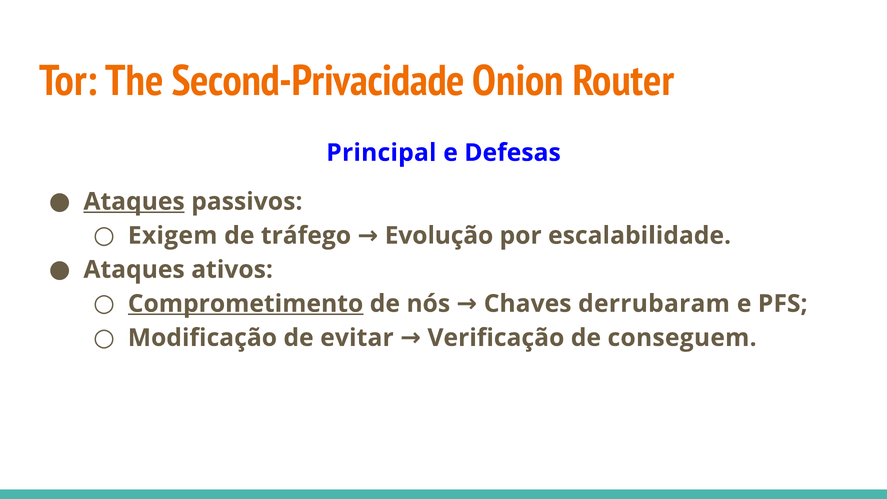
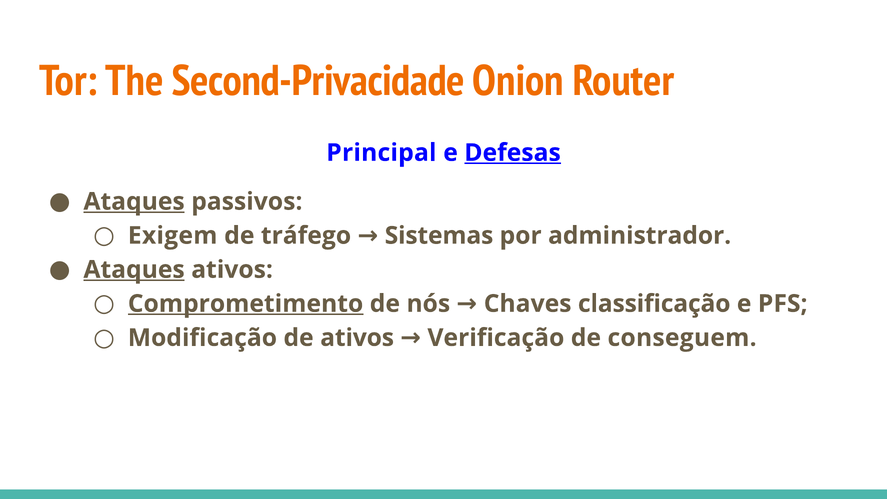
Defesas underline: none -> present
Evolução: Evolução -> Sistemas
escalabilidade: escalabilidade -> administrador
Ataques at (134, 270) underline: none -> present
derrubaram: derrubaram -> classificação
de evitar: evitar -> ativos
